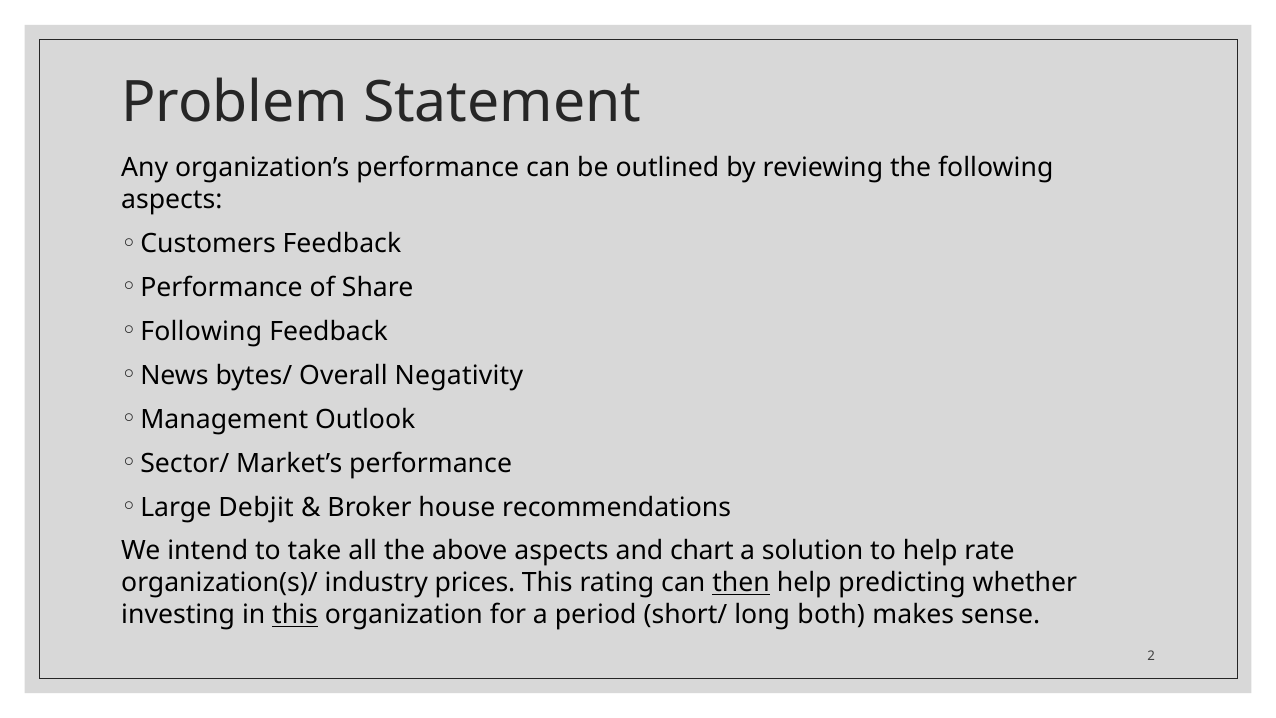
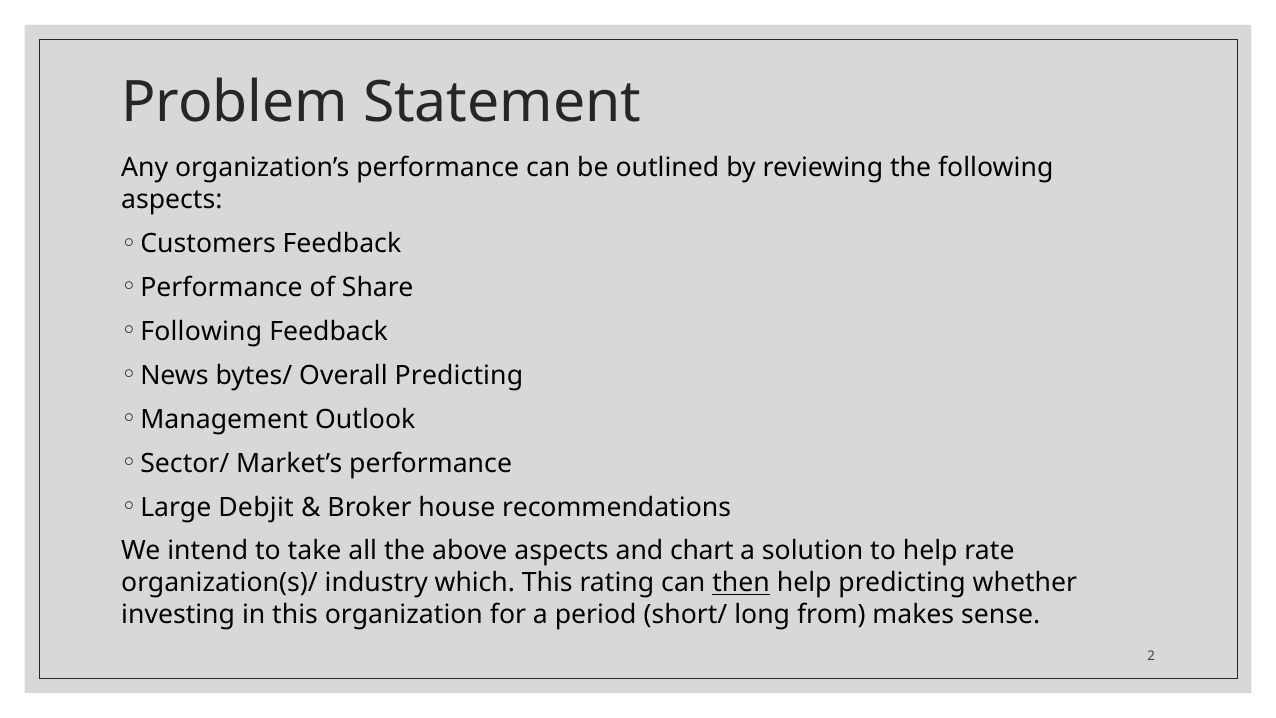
Overall Negativity: Negativity -> Predicting
prices: prices -> which
this at (295, 615) underline: present -> none
both: both -> from
